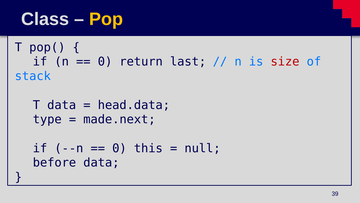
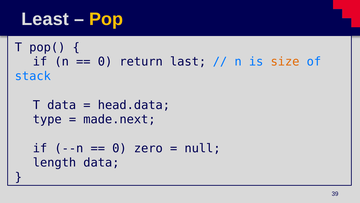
Class: Class -> Least
size colour: red -> orange
this: this -> zero
before: before -> length
